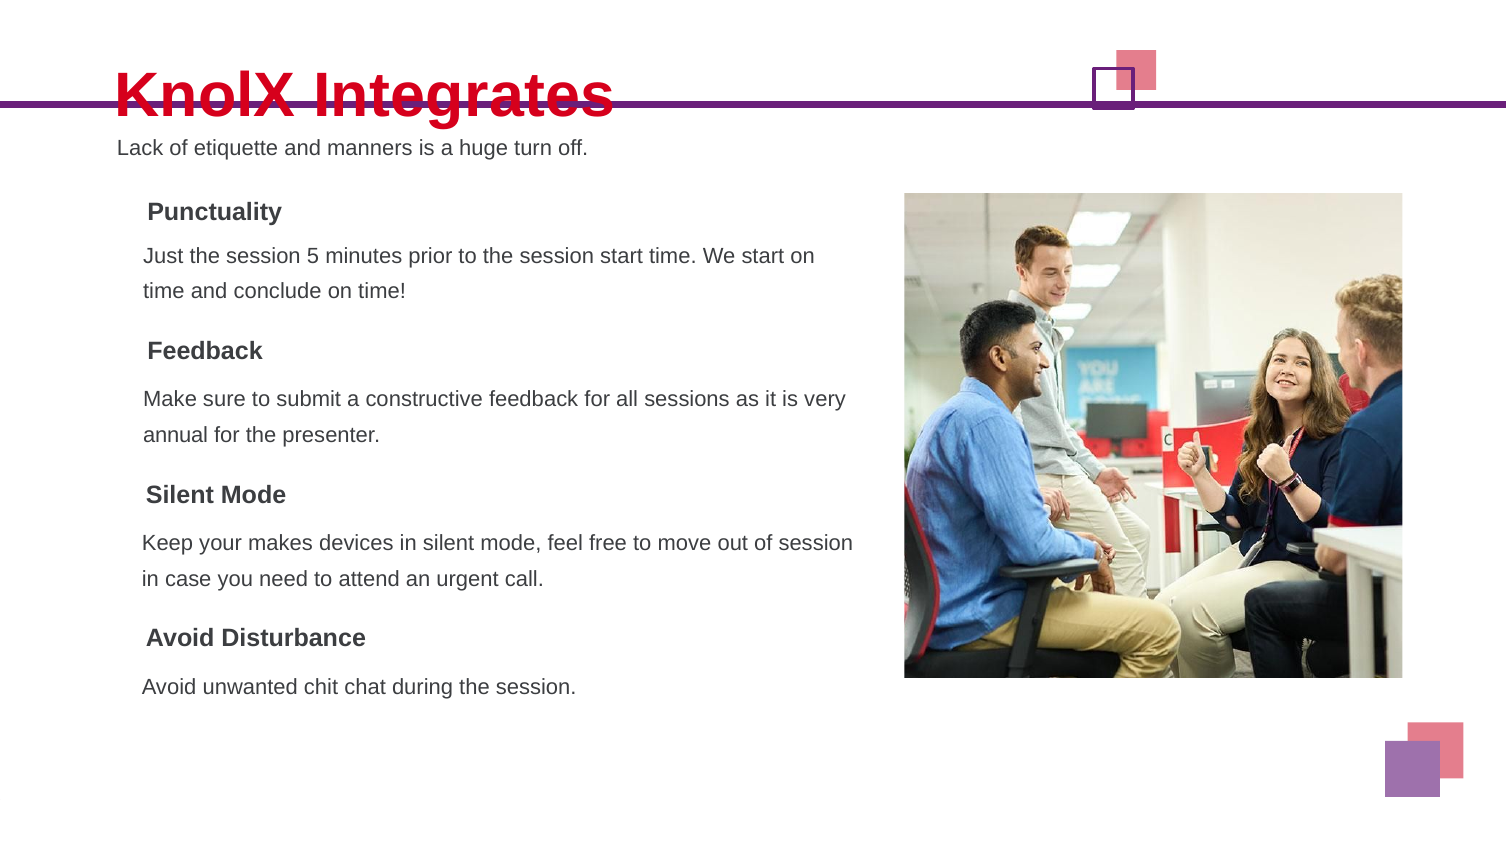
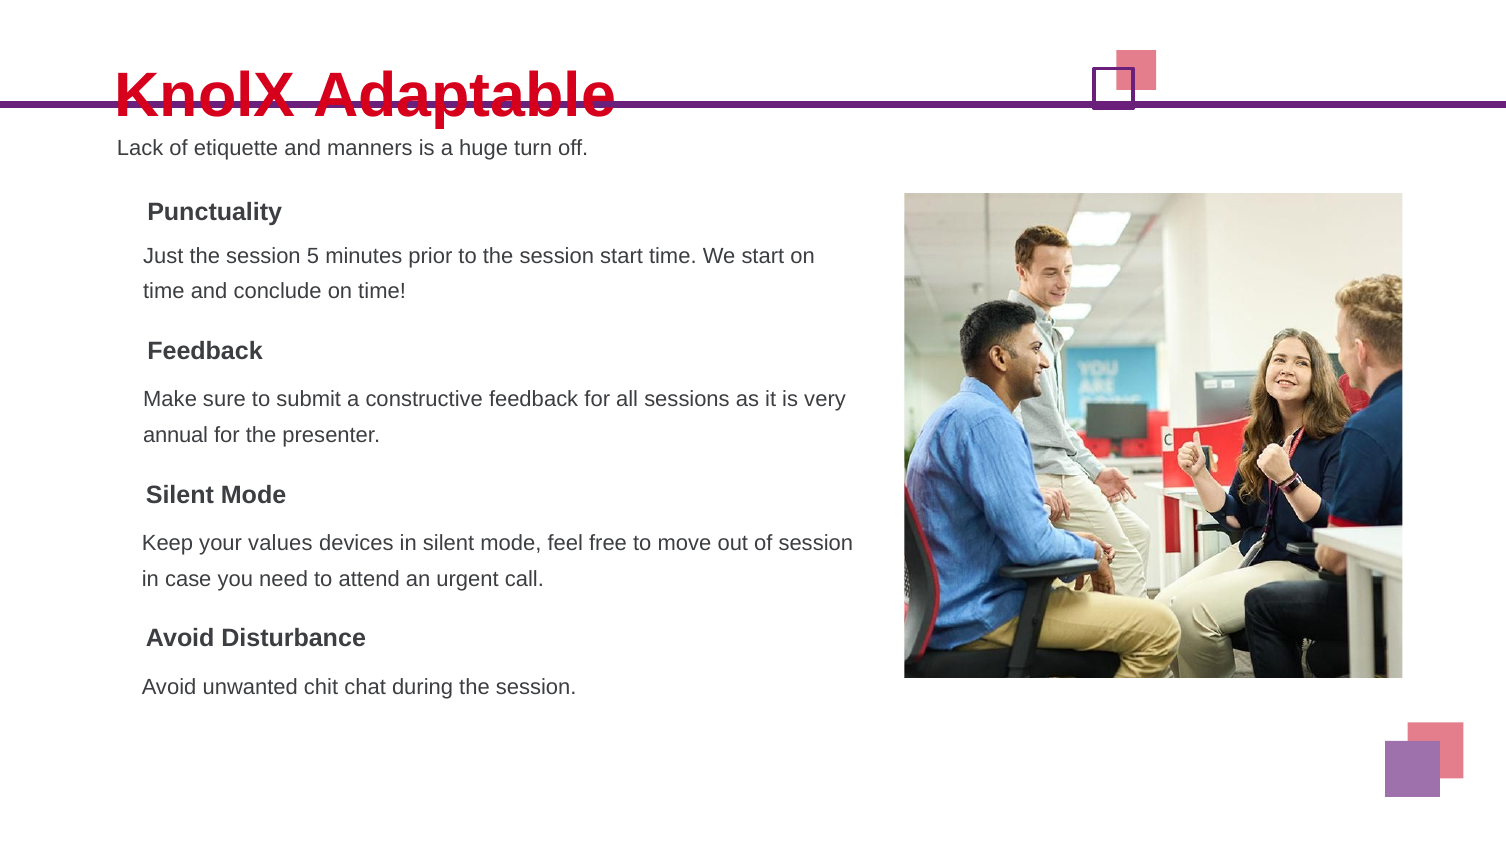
Integrates: Integrates -> Adaptable
makes: makes -> values
